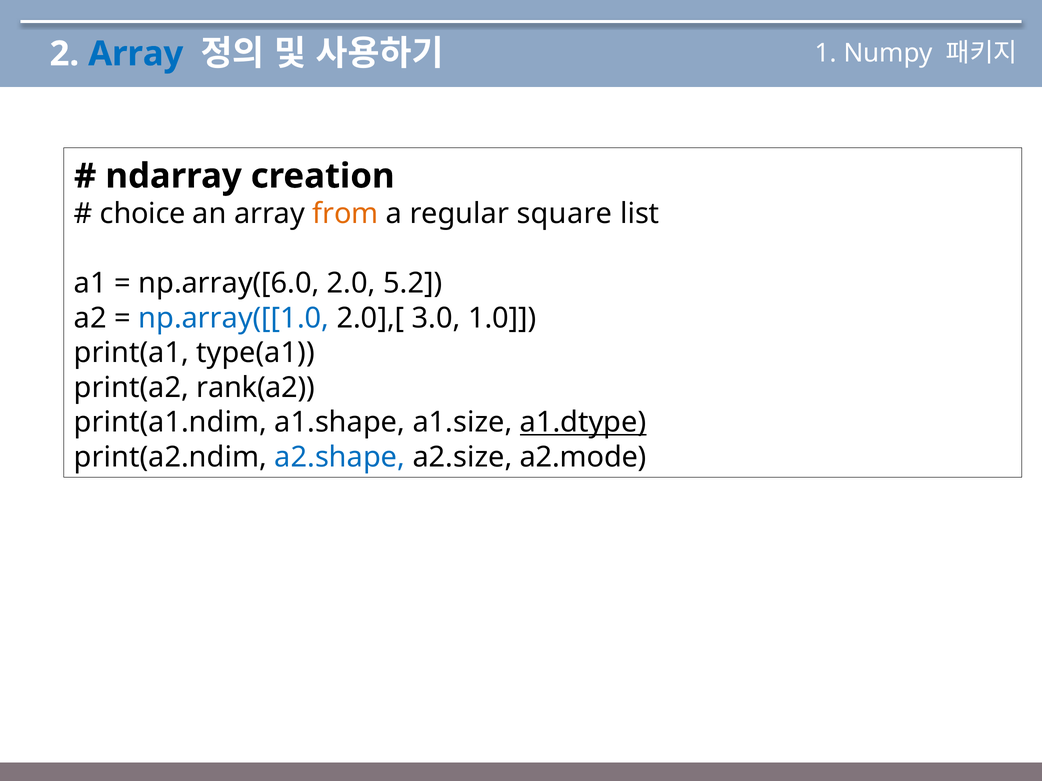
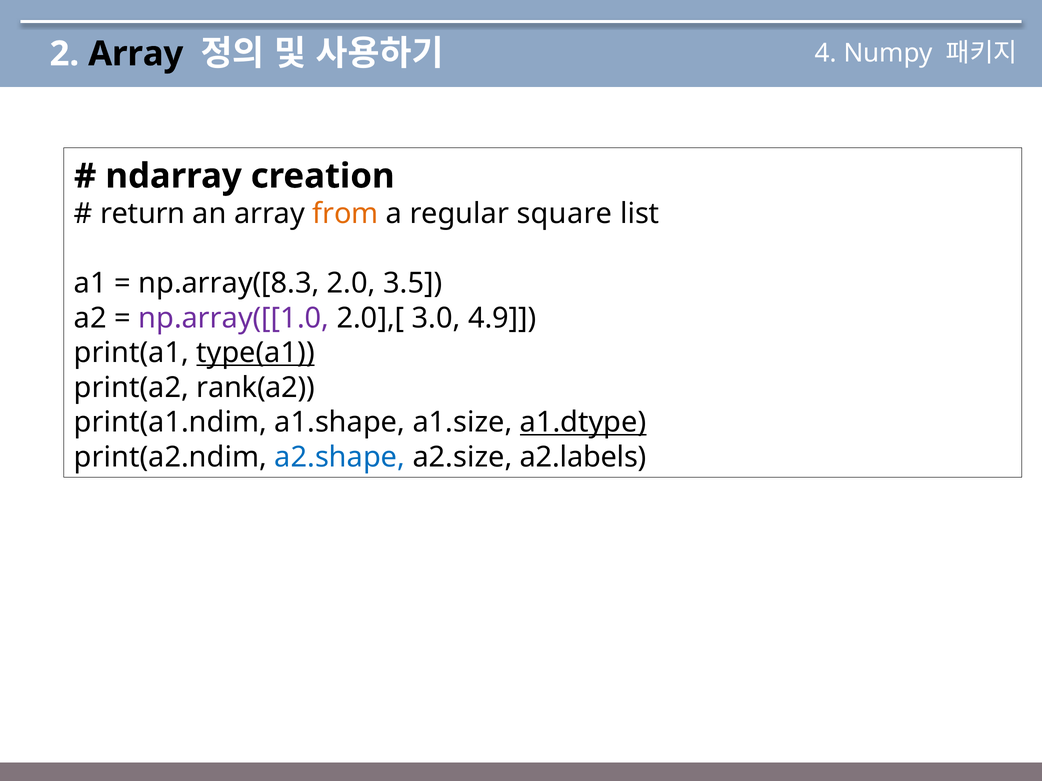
Array at (136, 54) colour: blue -> black
1: 1 -> 4
choice: choice -> return
np.array([6.0: np.array([6.0 -> np.array([8.3
5.2: 5.2 -> 3.5
np.array([[1.0 colour: blue -> purple
1.0: 1.0 -> 4.9
type(a1 underline: none -> present
a2.mode: a2.mode -> a2.labels
